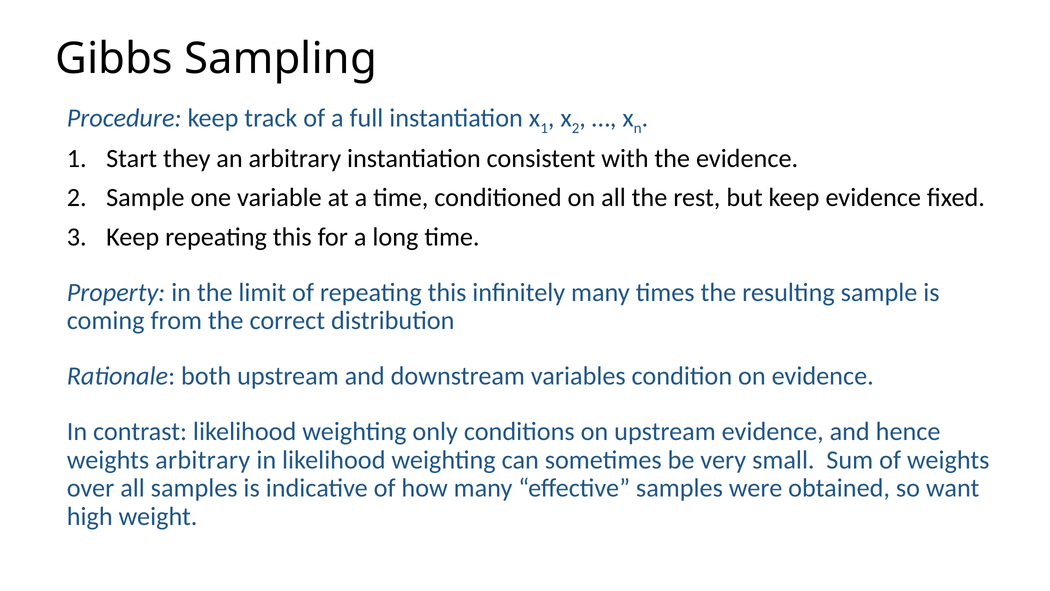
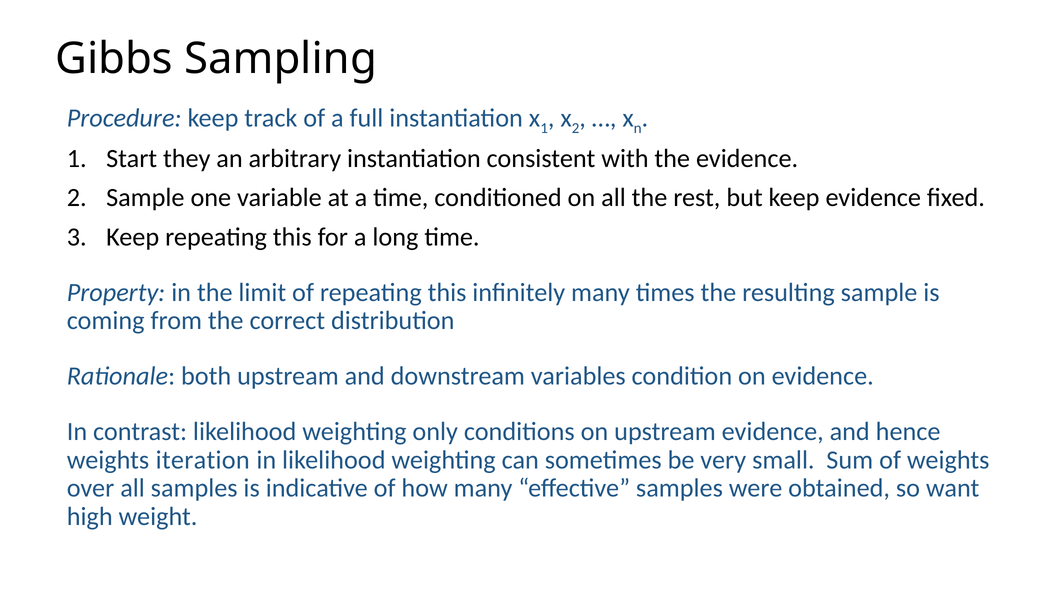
weights arbitrary: arbitrary -> iteration
